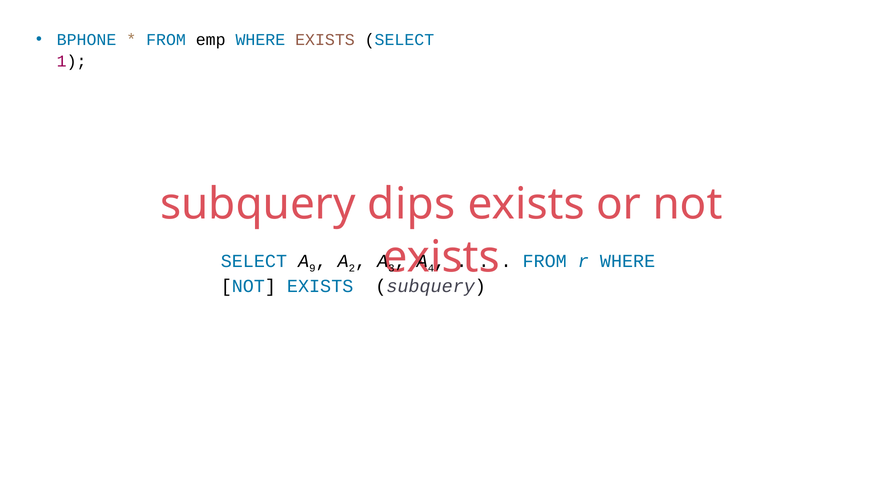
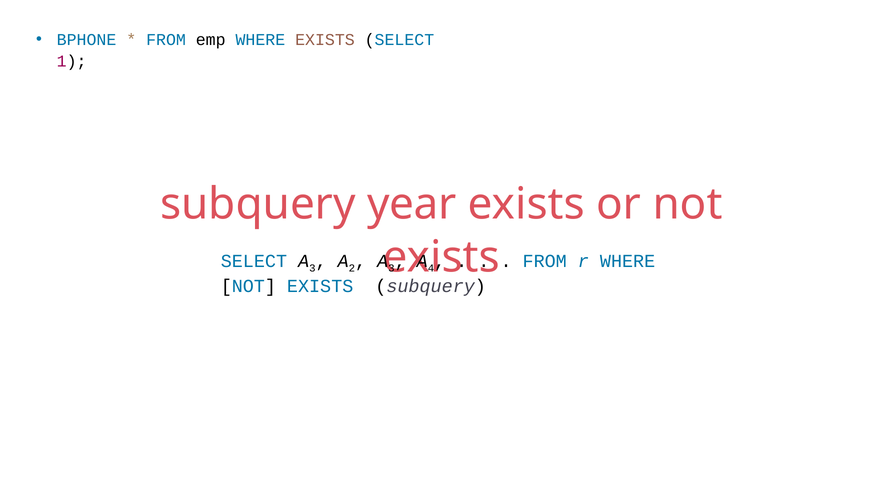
dips: dips -> year
9 at (312, 268): 9 -> 3
